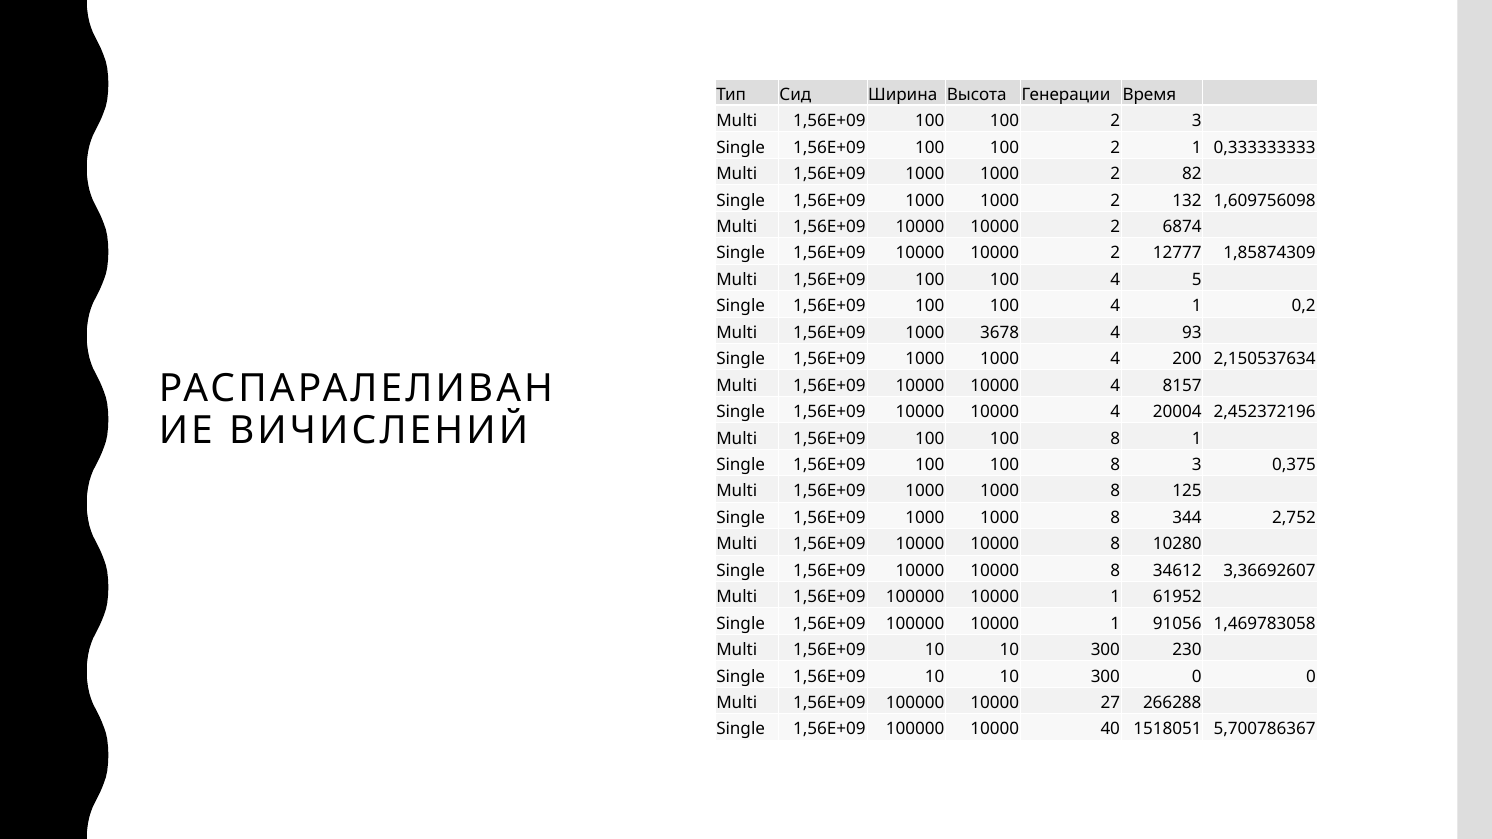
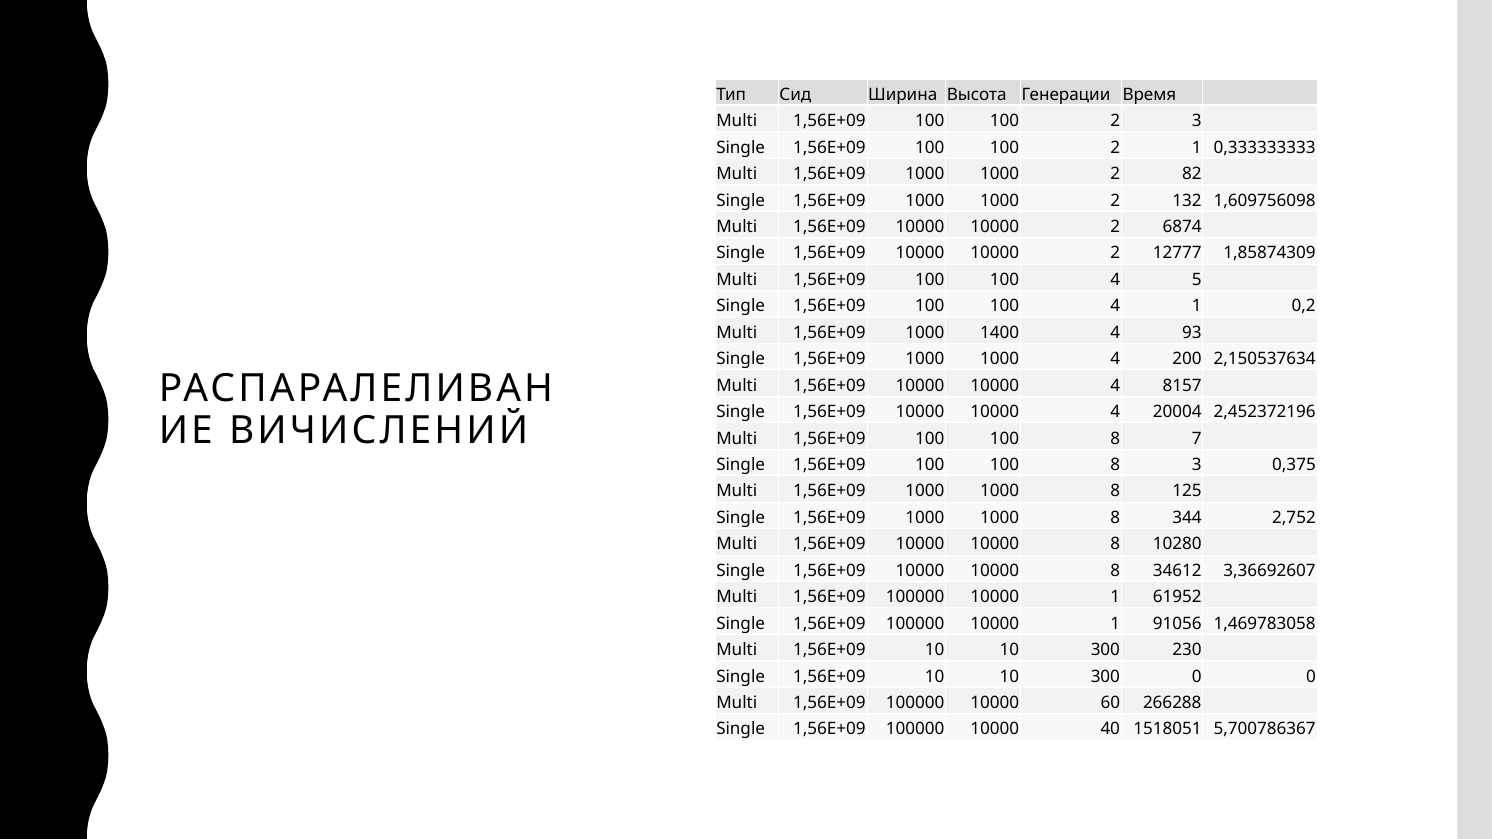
3678: 3678 -> 1400
8 1: 1 -> 7
27: 27 -> 60
